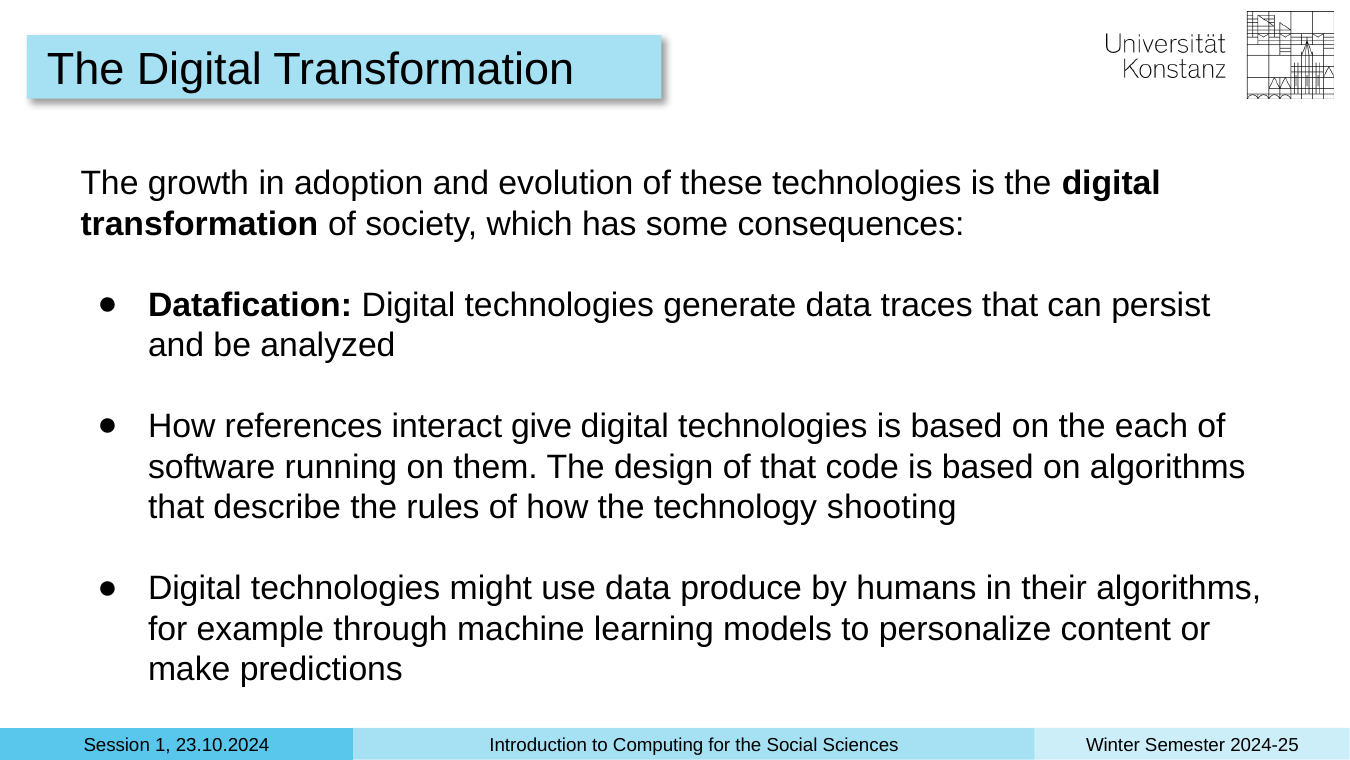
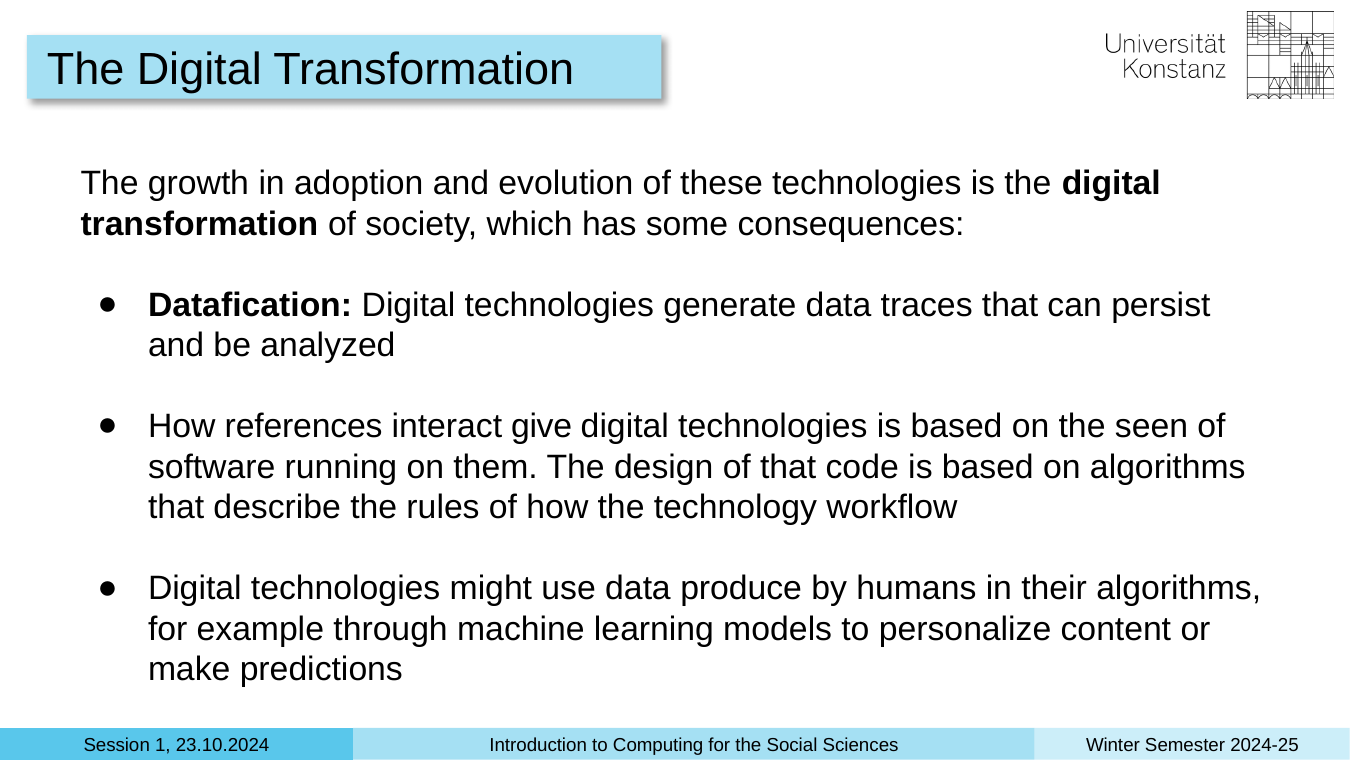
each: each -> seen
shooting: shooting -> workflow
